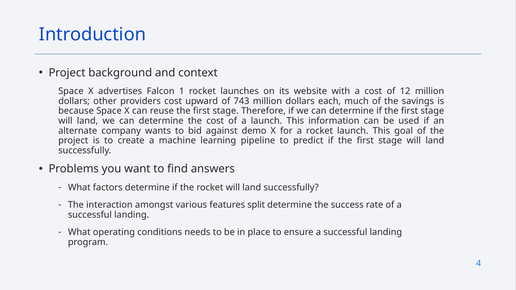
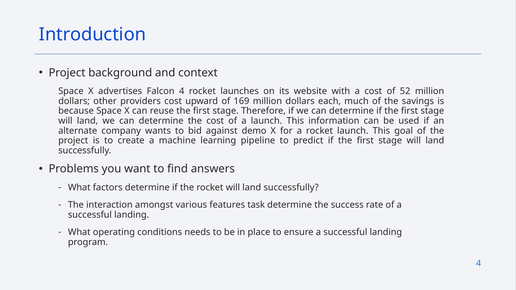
Falcon 1: 1 -> 4
12: 12 -> 52
743: 743 -> 169
split: split -> task
